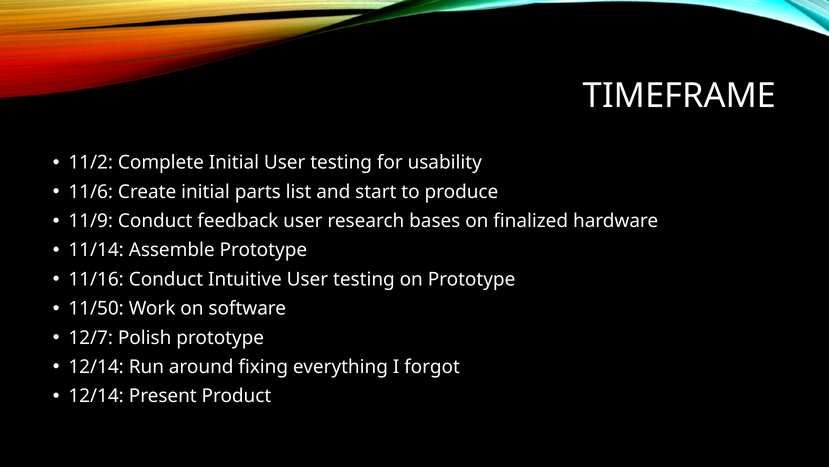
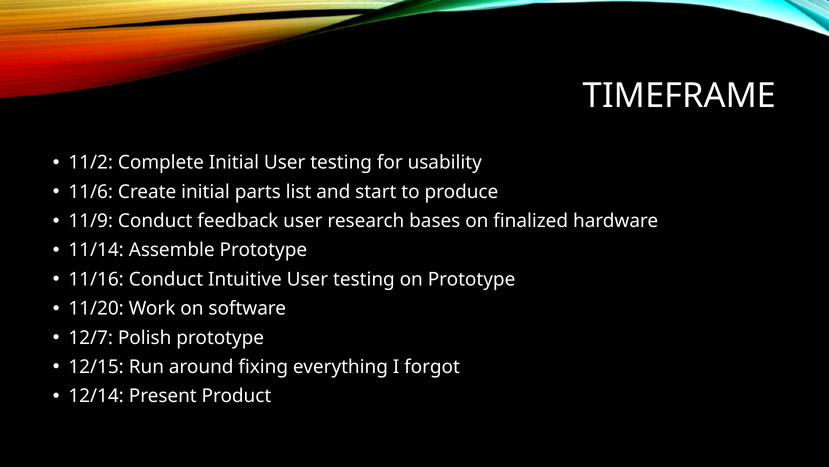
11/50: 11/50 -> 11/20
12/14 at (96, 366): 12/14 -> 12/15
